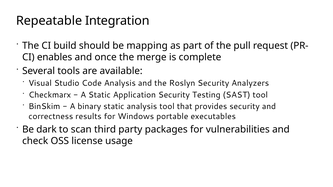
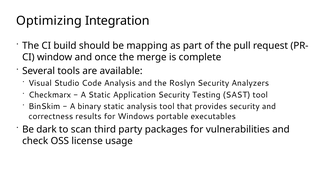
Repeatable: Repeatable -> Optimizing
enables: enables -> window
